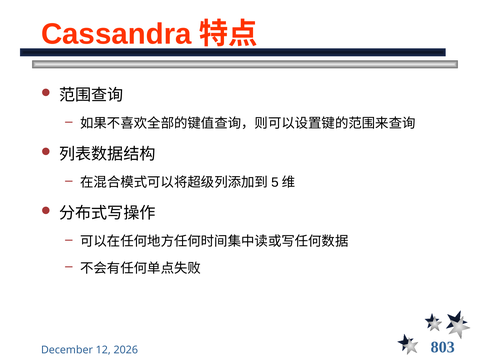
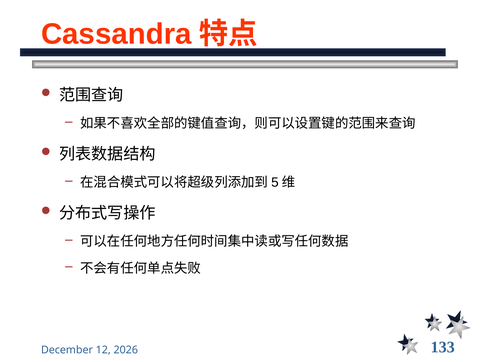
803: 803 -> 133
